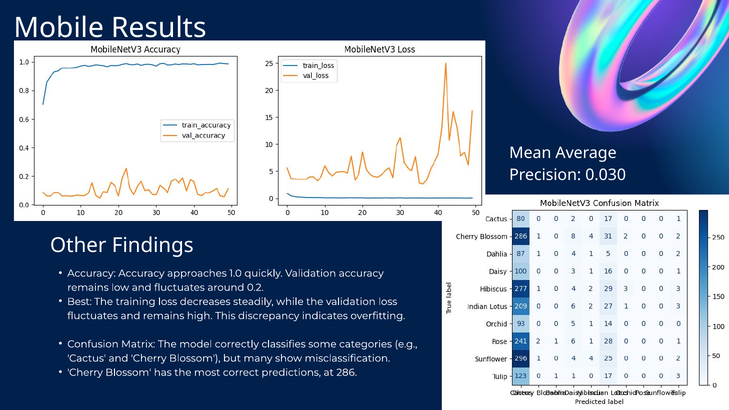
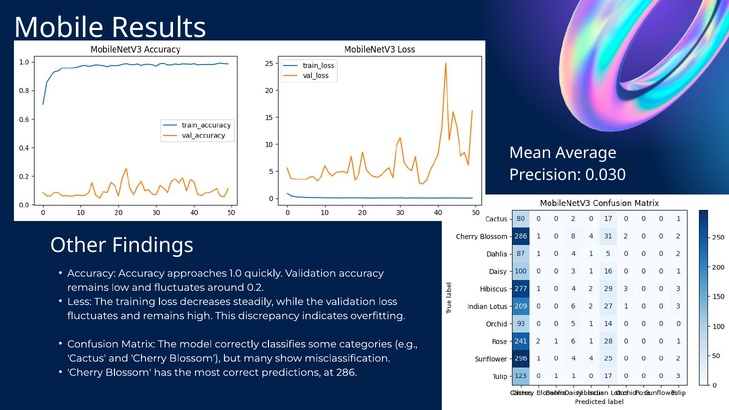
Best: Best -> Less
